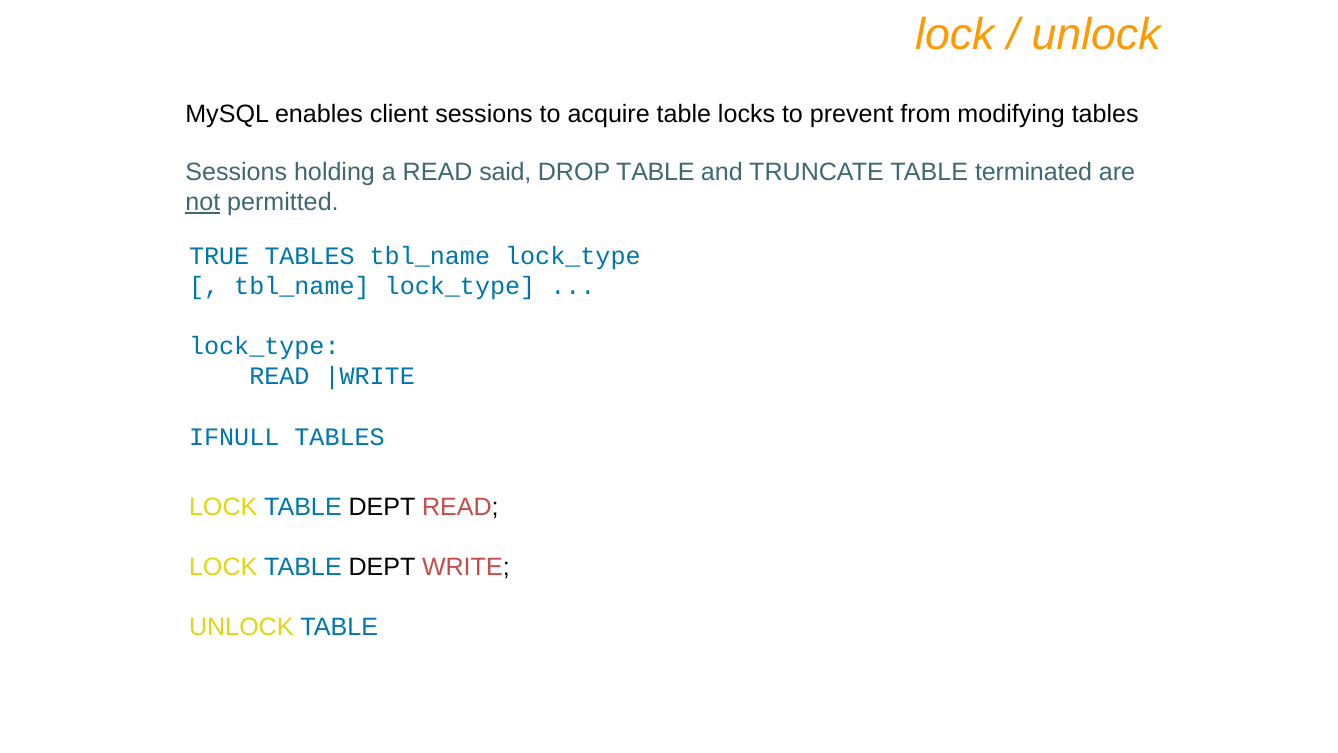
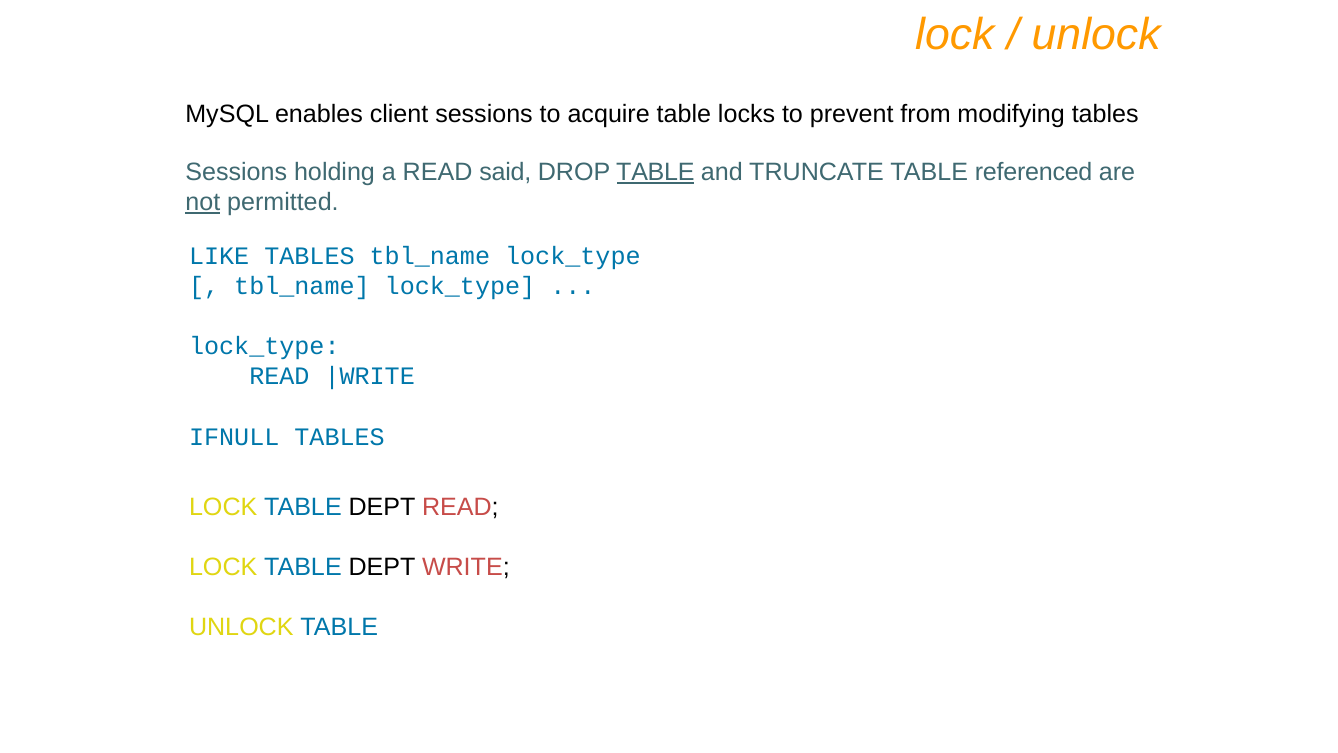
TABLE at (655, 172) underline: none -> present
terminated: terminated -> referenced
TRUE: TRUE -> LIKE
